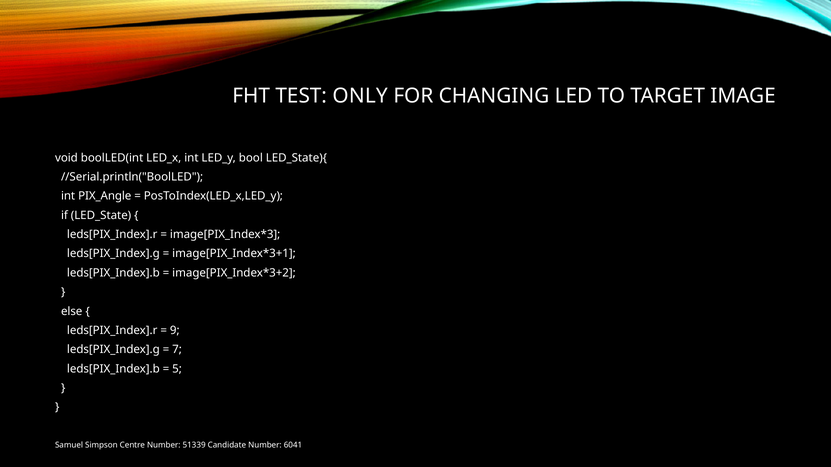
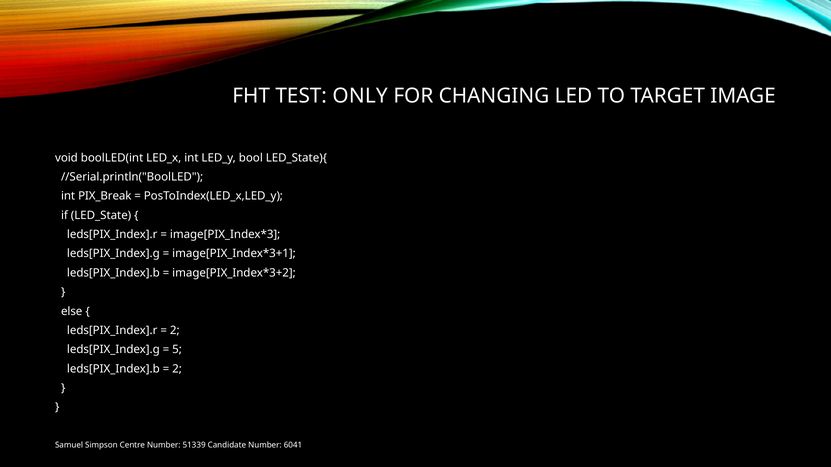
PIX_Angle: PIX_Angle -> PIX_Break
9 at (175, 331): 9 -> 2
7: 7 -> 5
5 at (177, 369): 5 -> 2
